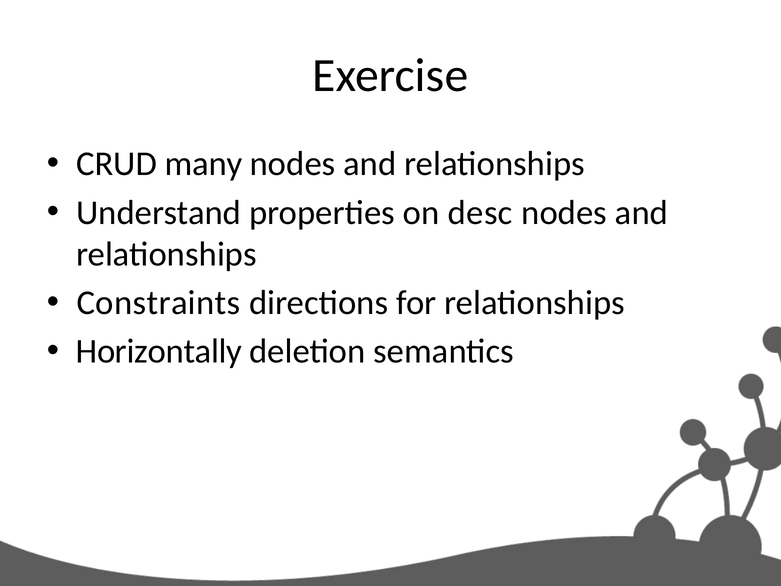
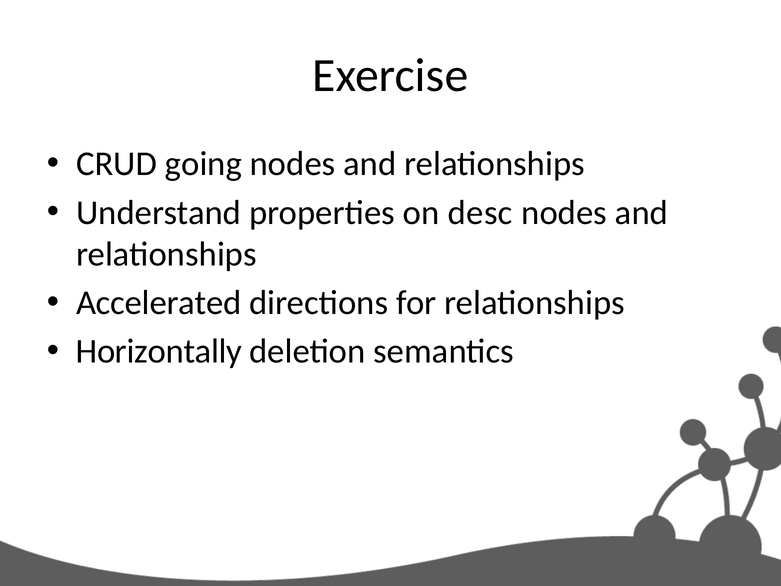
many: many -> going
Constraints: Constraints -> Accelerated
